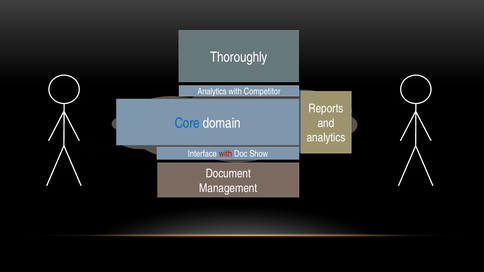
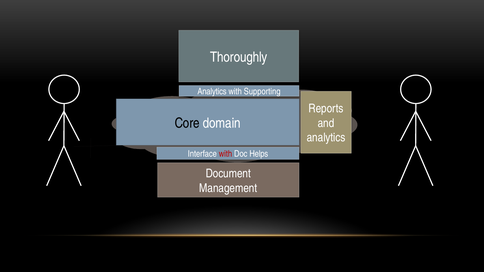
Competitor: Competitor -> Supporting
Core colour: blue -> black
Show: Show -> Helps
